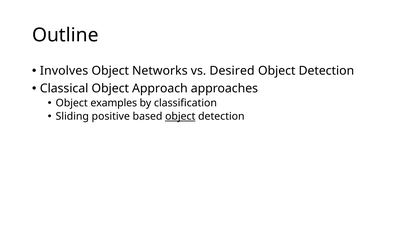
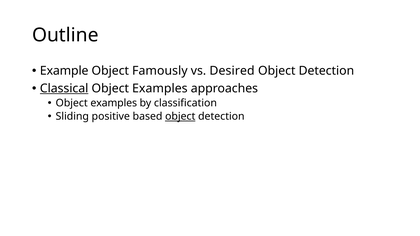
Involves: Involves -> Example
Networks: Networks -> Famously
Classical underline: none -> present
Approach at (160, 89): Approach -> Examples
